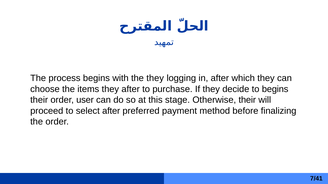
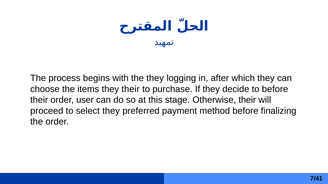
they after: after -> their
to begins: begins -> before
select after: after -> they
